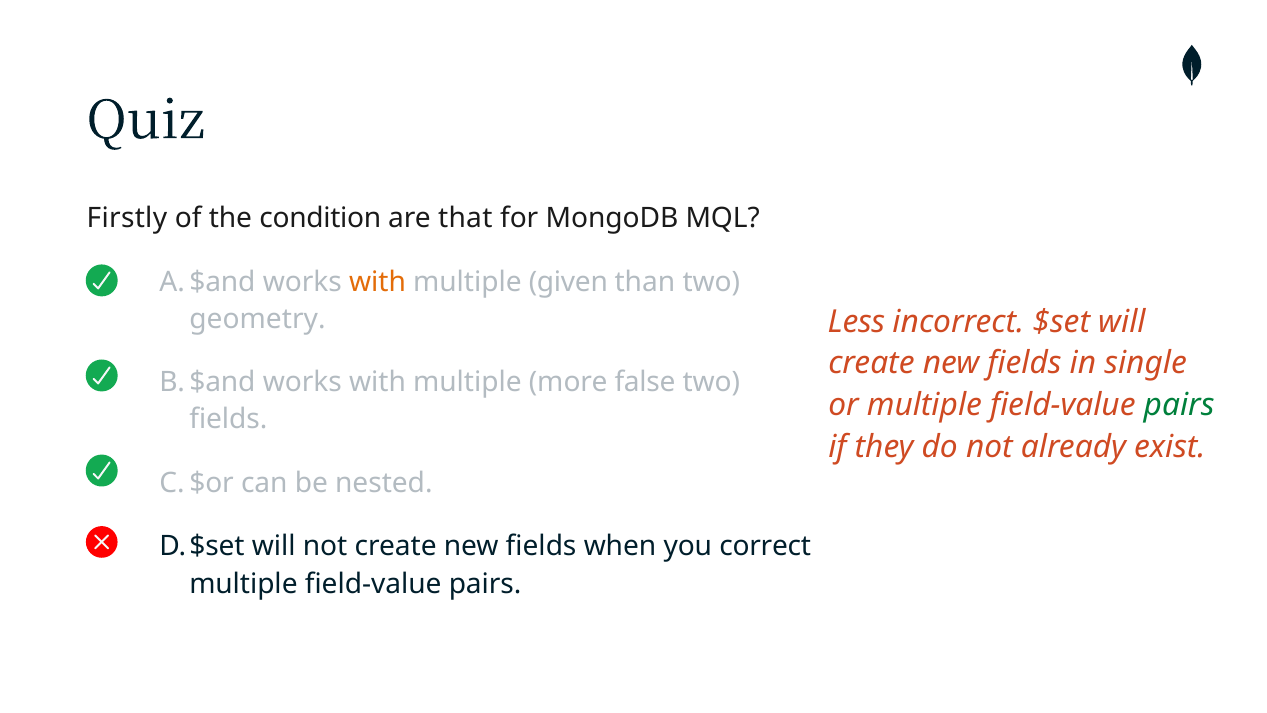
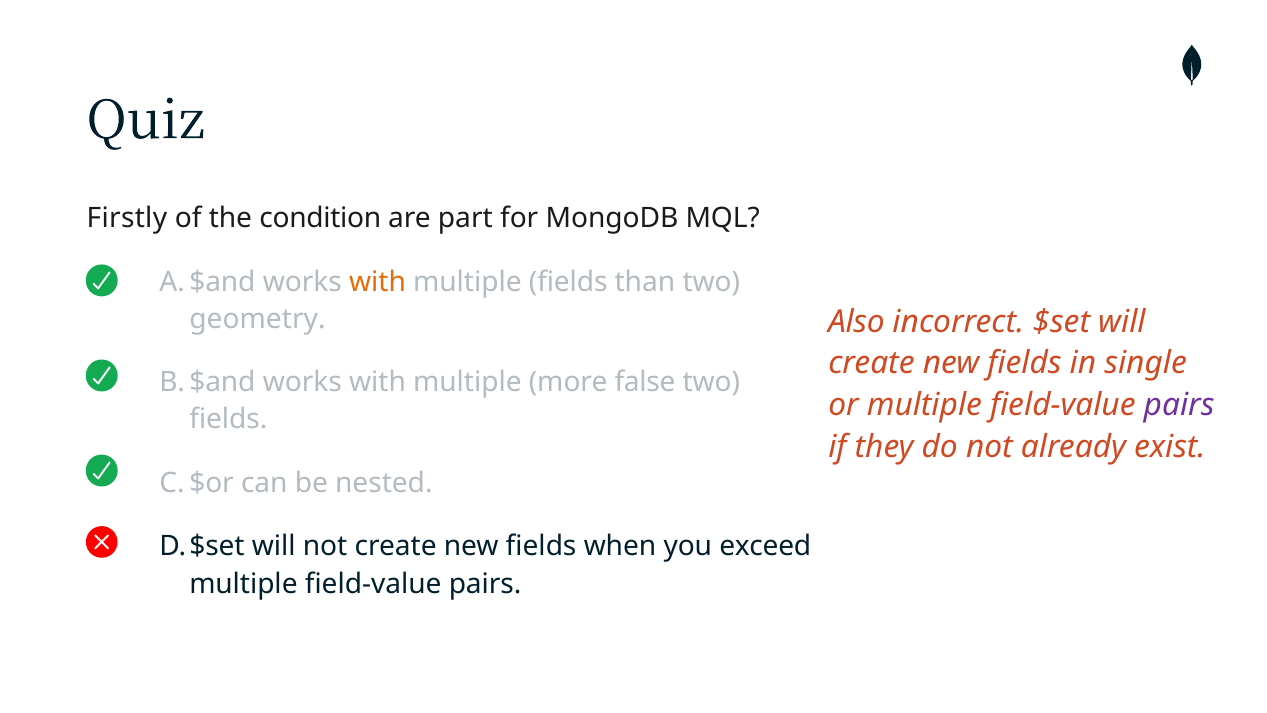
that: that -> part
multiple given: given -> fields
Less: Less -> Also
pairs at (1179, 405) colour: green -> purple
correct: correct -> exceed
